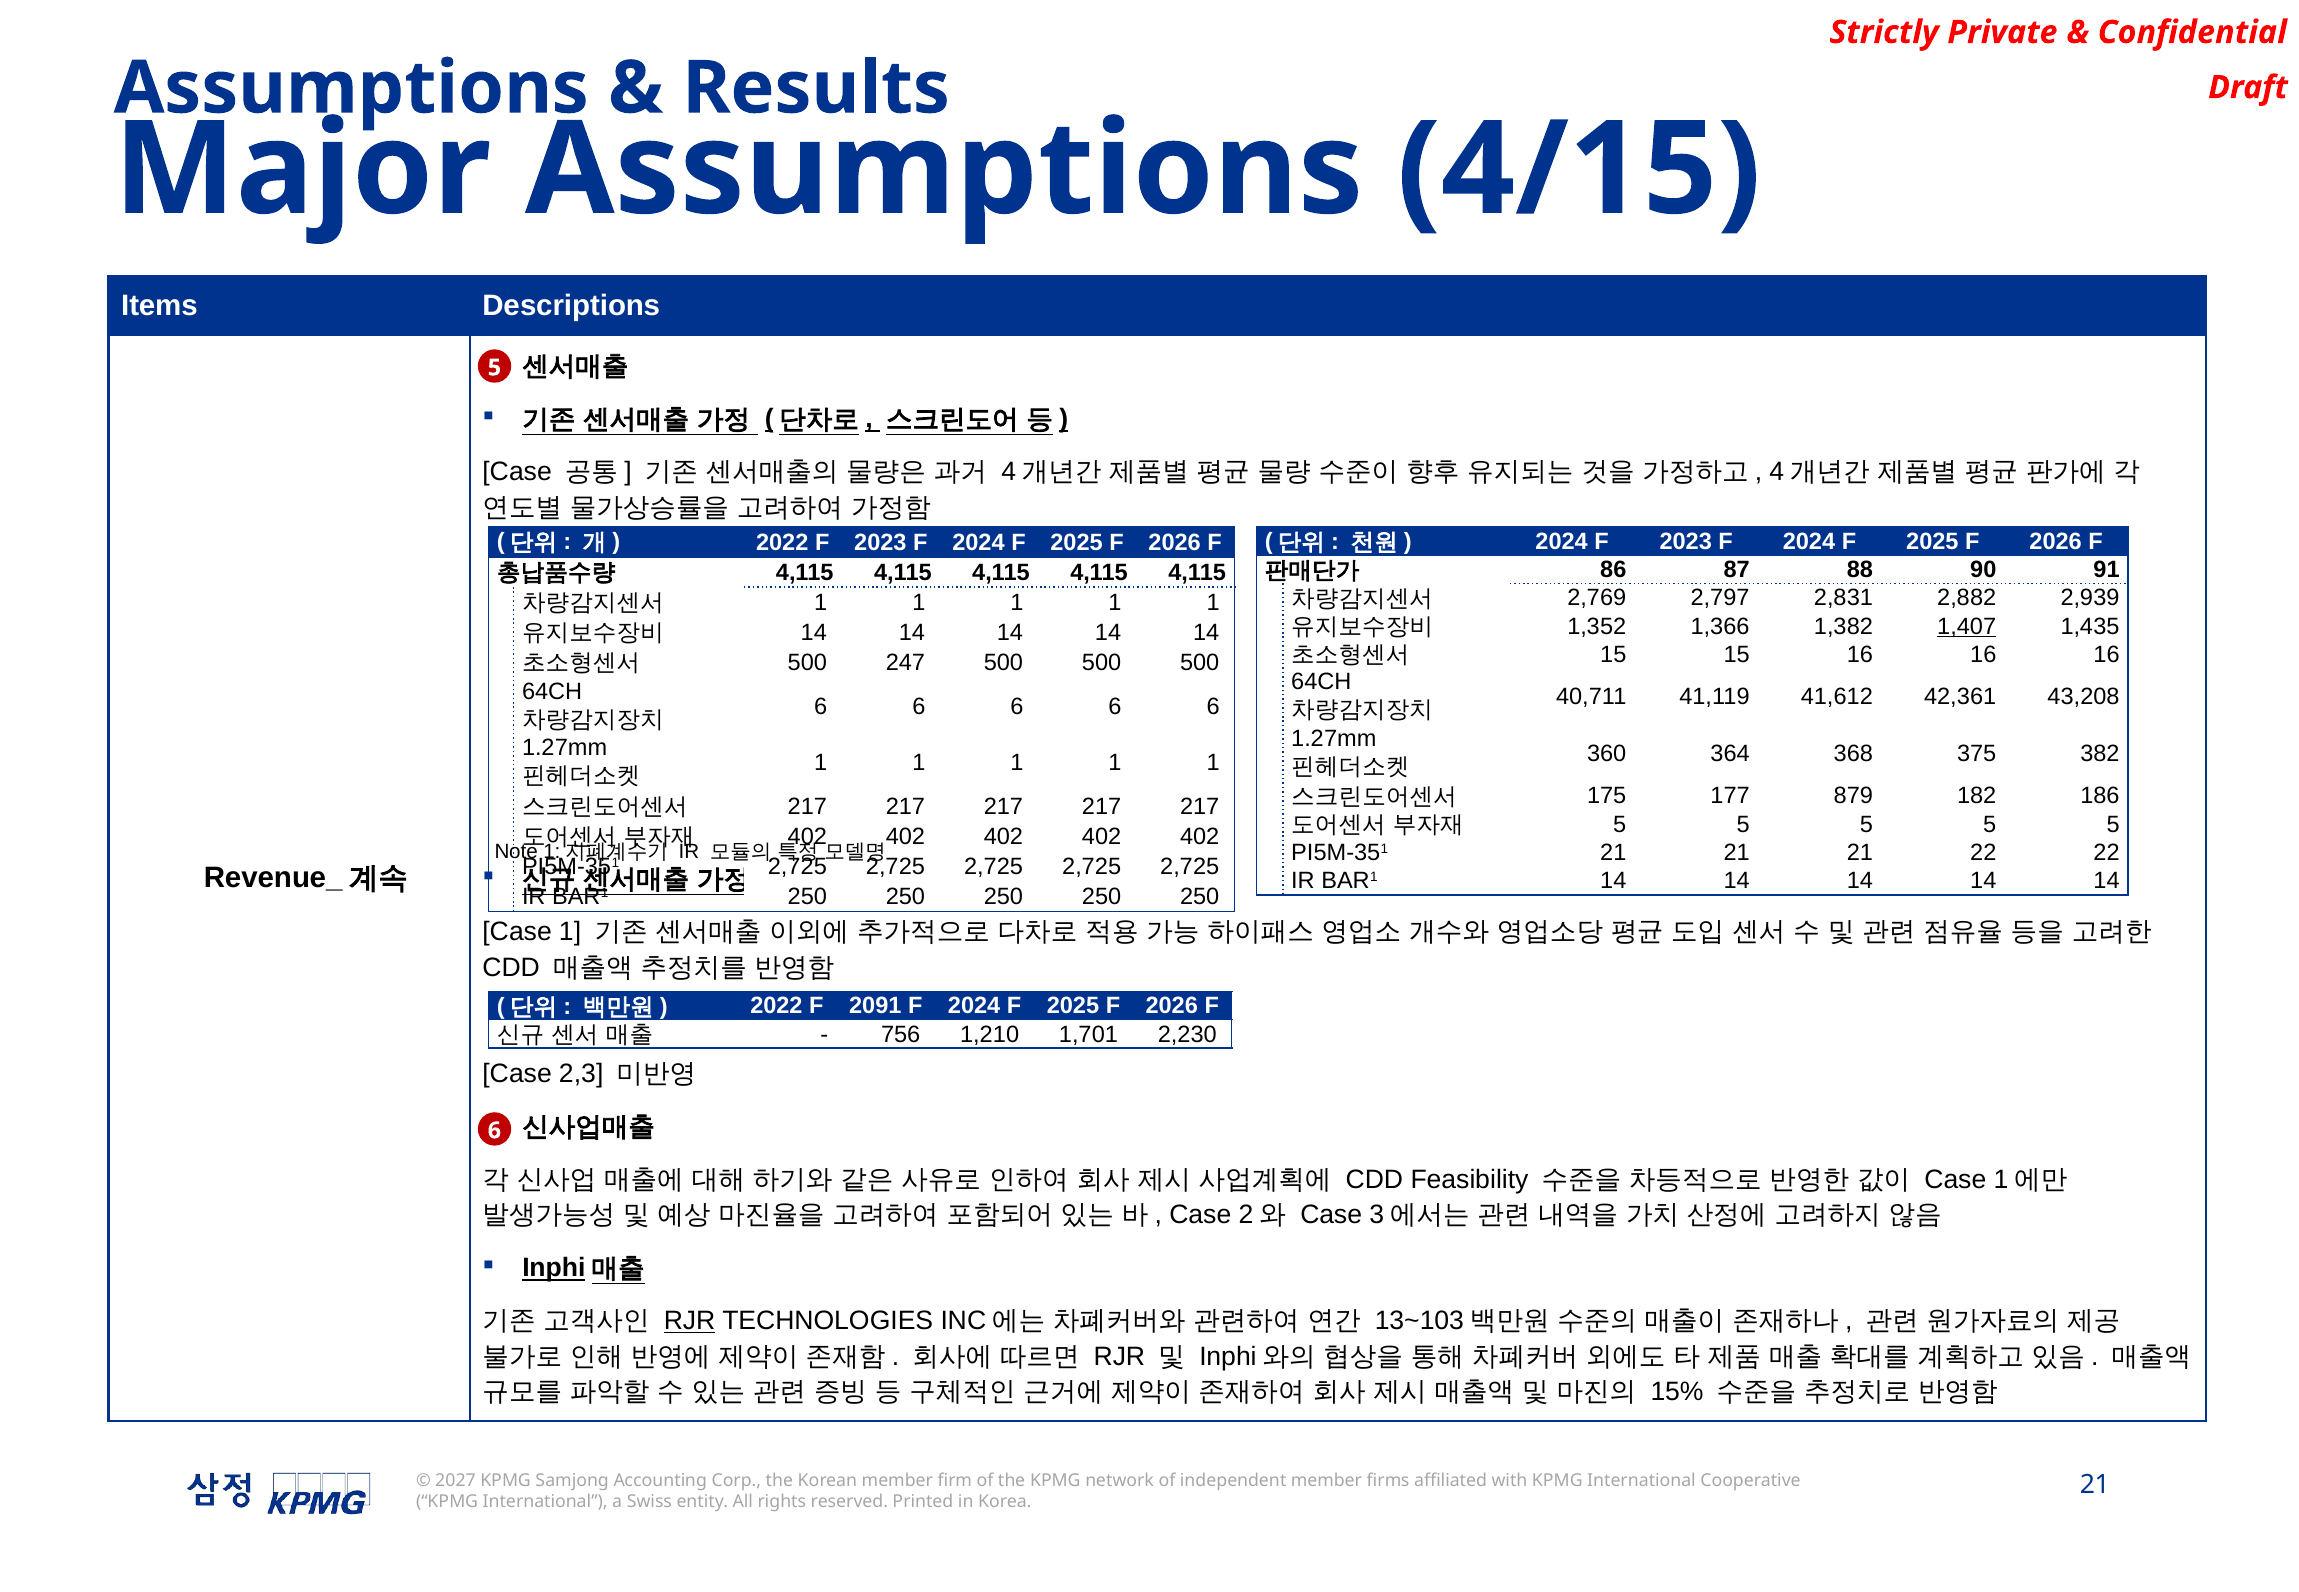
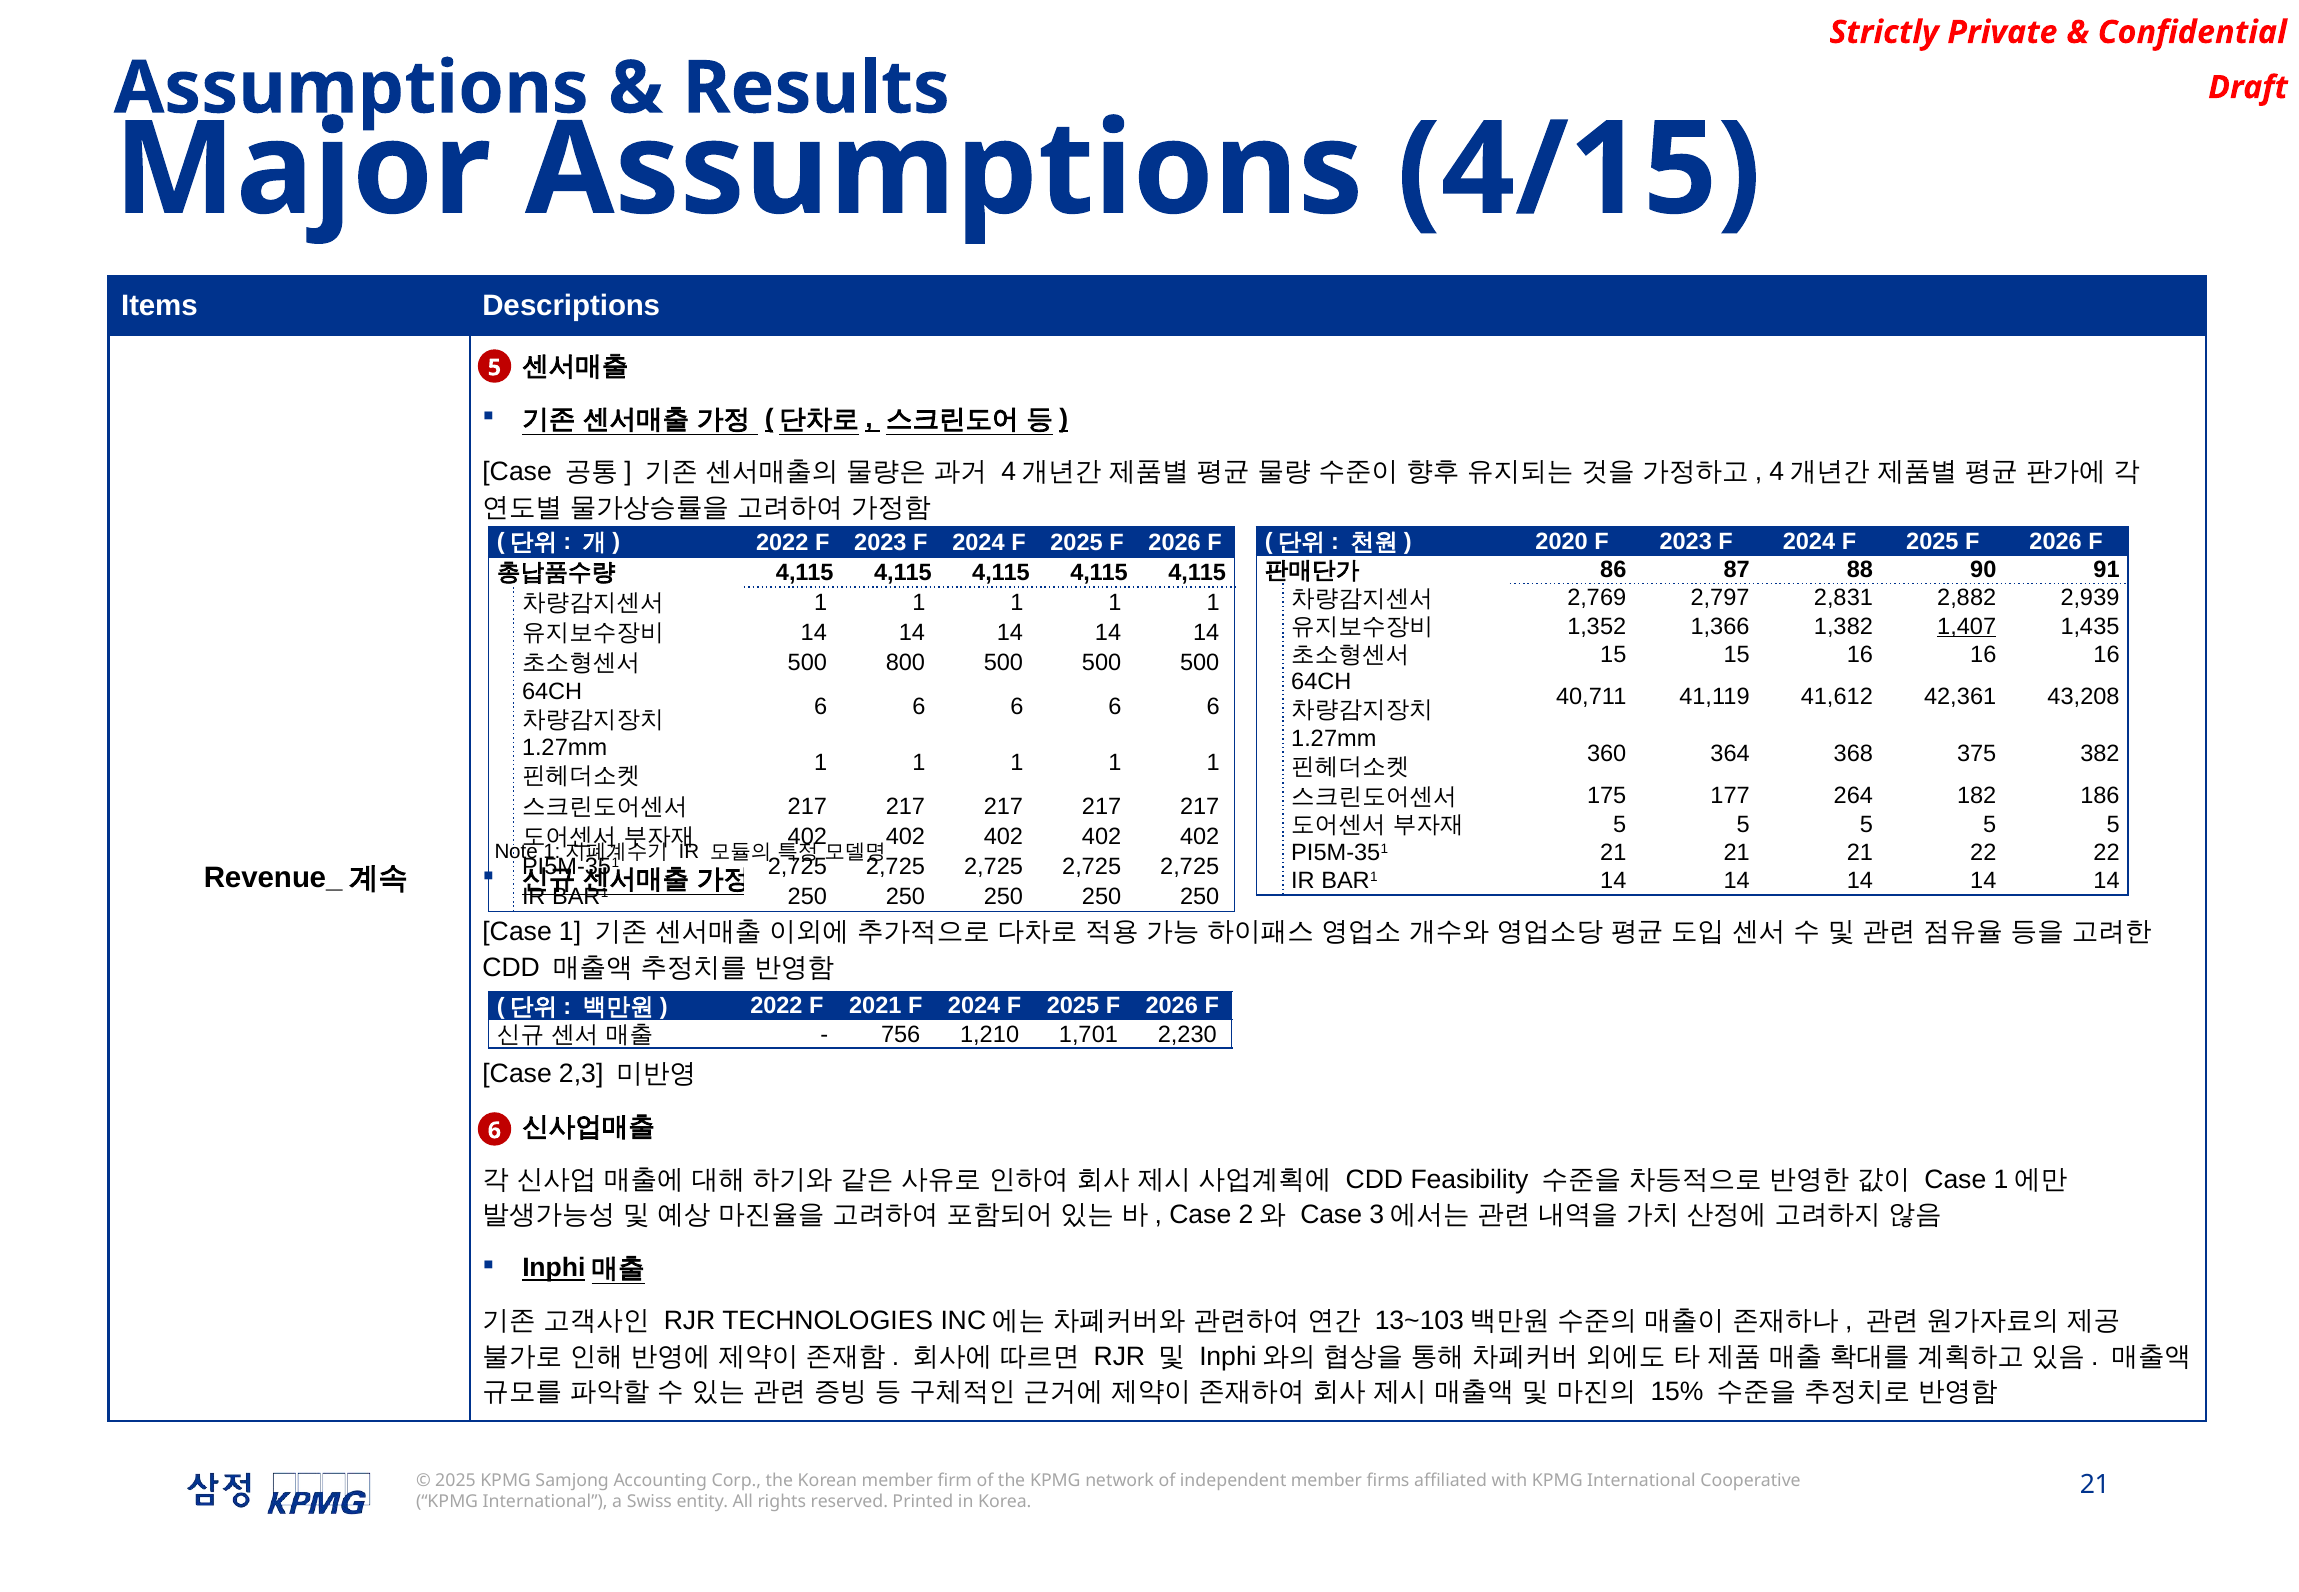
2024 at (1562, 541): 2024 -> 2020
247: 247 -> 800
879: 879 -> 264
2091: 2091 -> 2021
RJR at (690, 1321) underline: present -> none
2027 at (456, 1480): 2027 -> 2025
